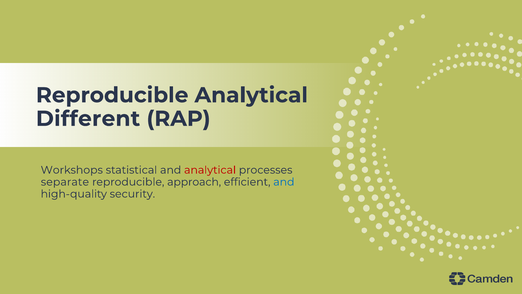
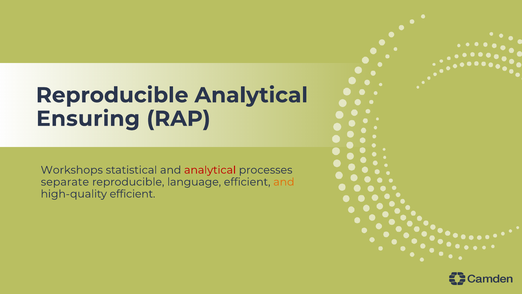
Different: Different -> Ensuring
approach: approach -> language
and at (284, 182) colour: blue -> orange
high-quality security: security -> efficient
